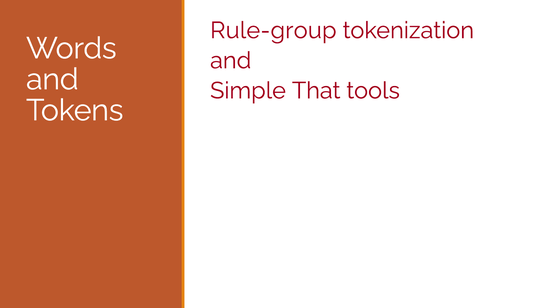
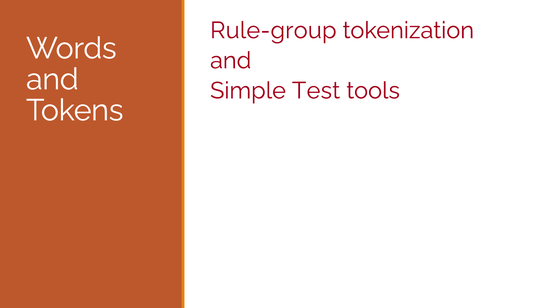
That: That -> Test
